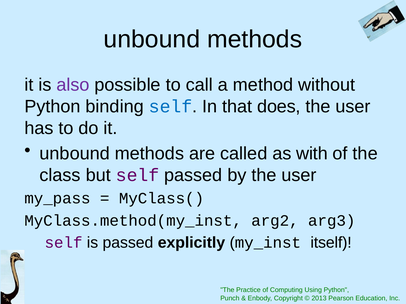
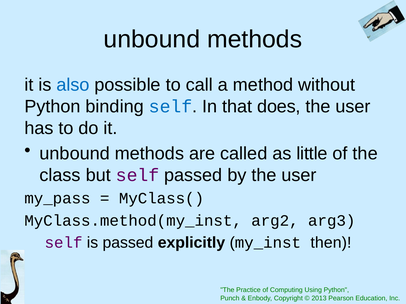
also colour: purple -> blue
with: with -> little
itself: itself -> then
